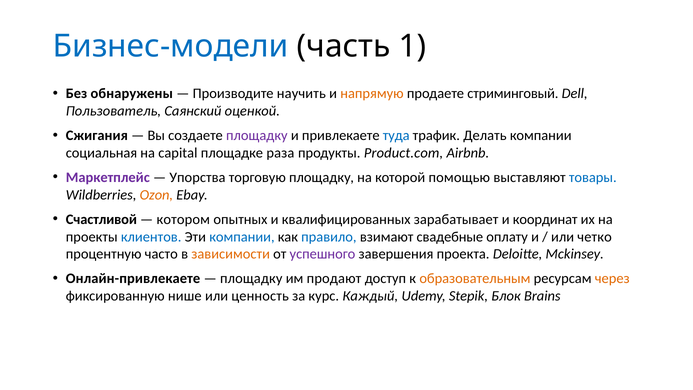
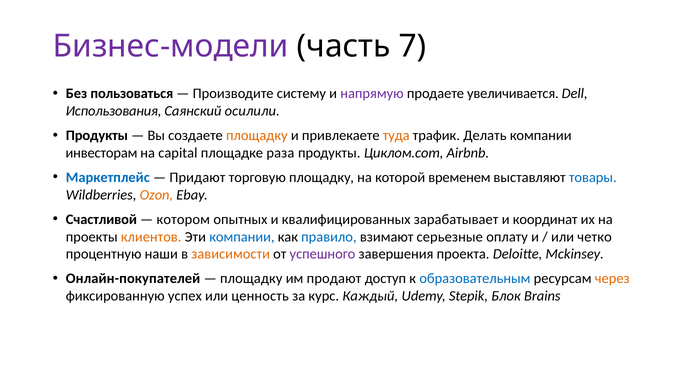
Бизнес-модели colour: blue -> purple
1: 1 -> 7
обнаружены: обнаружены -> пользоваться
научить: научить -> систему
напрямую colour: orange -> purple
стриминговый: стриминговый -> увеличивается
Пользователь: Пользователь -> Использования
оценкой: оценкой -> осилили
Сжигания at (97, 136): Сжигания -> Продукты
площадку at (257, 136) colour: purple -> orange
туда colour: blue -> orange
социальная: социальная -> инвесторам
Product.com: Product.com -> Циклом.com
Маркетплейс colour: purple -> blue
Упорства: Упорства -> Придают
помощью: помощью -> временем
клиентов colour: blue -> orange
свадебные: свадебные -> серьезные
часто: часто -> наши
Онлайн-привлекаете: Онлайн-привлекаете -> Онлайн-покупателей
образовательным colour: orange -> blue
нише: нише -> успех
